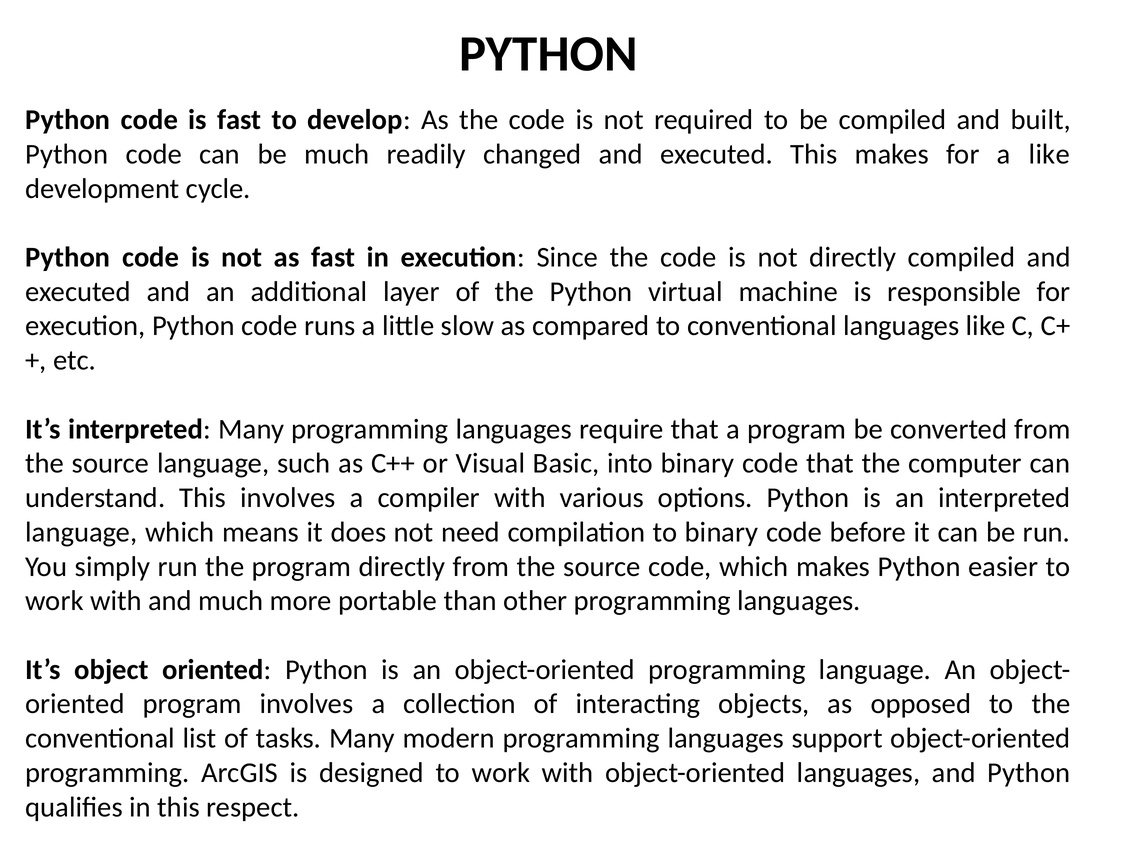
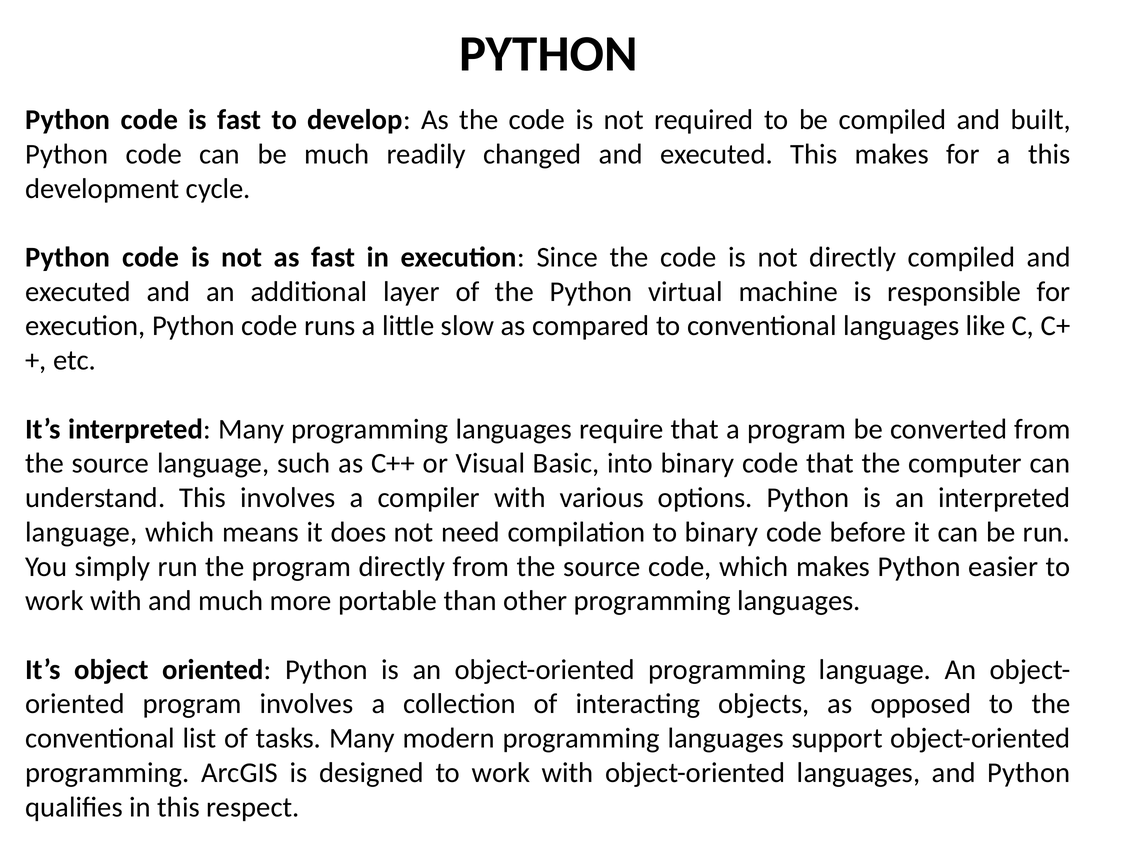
a like: like -> this
